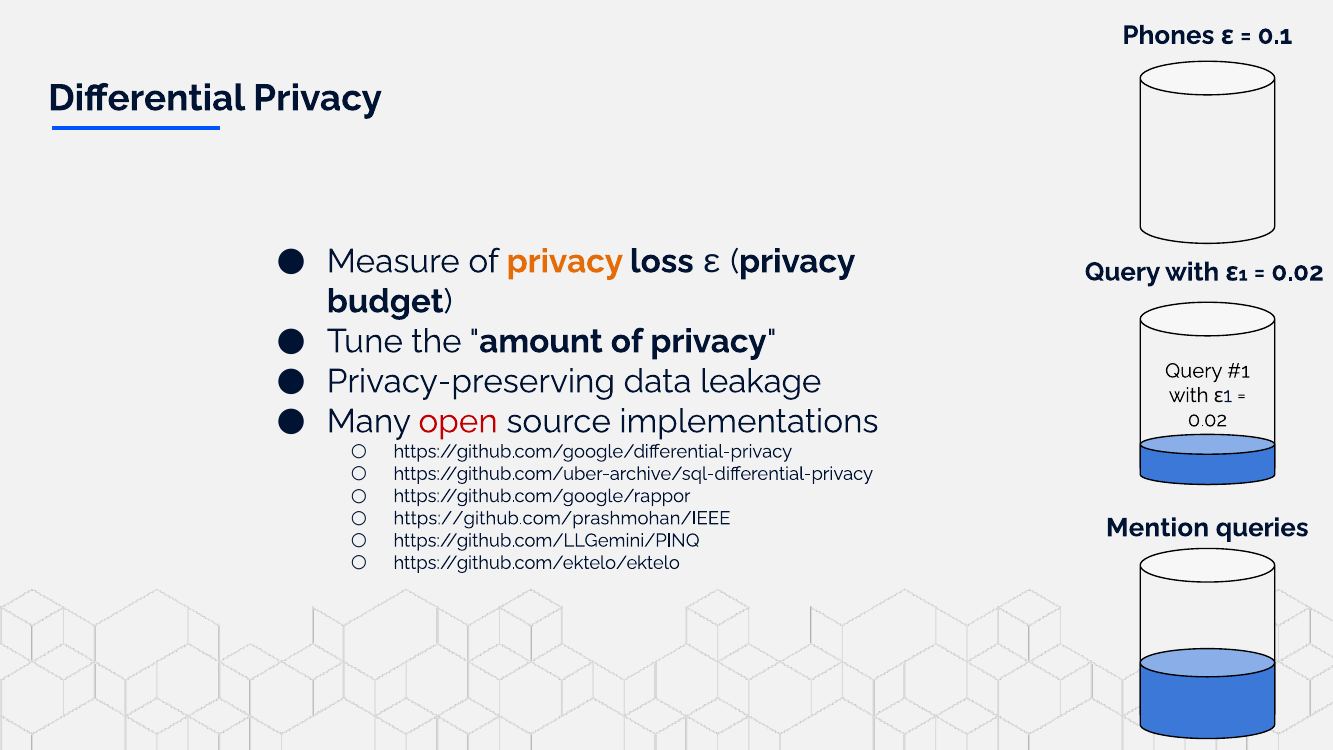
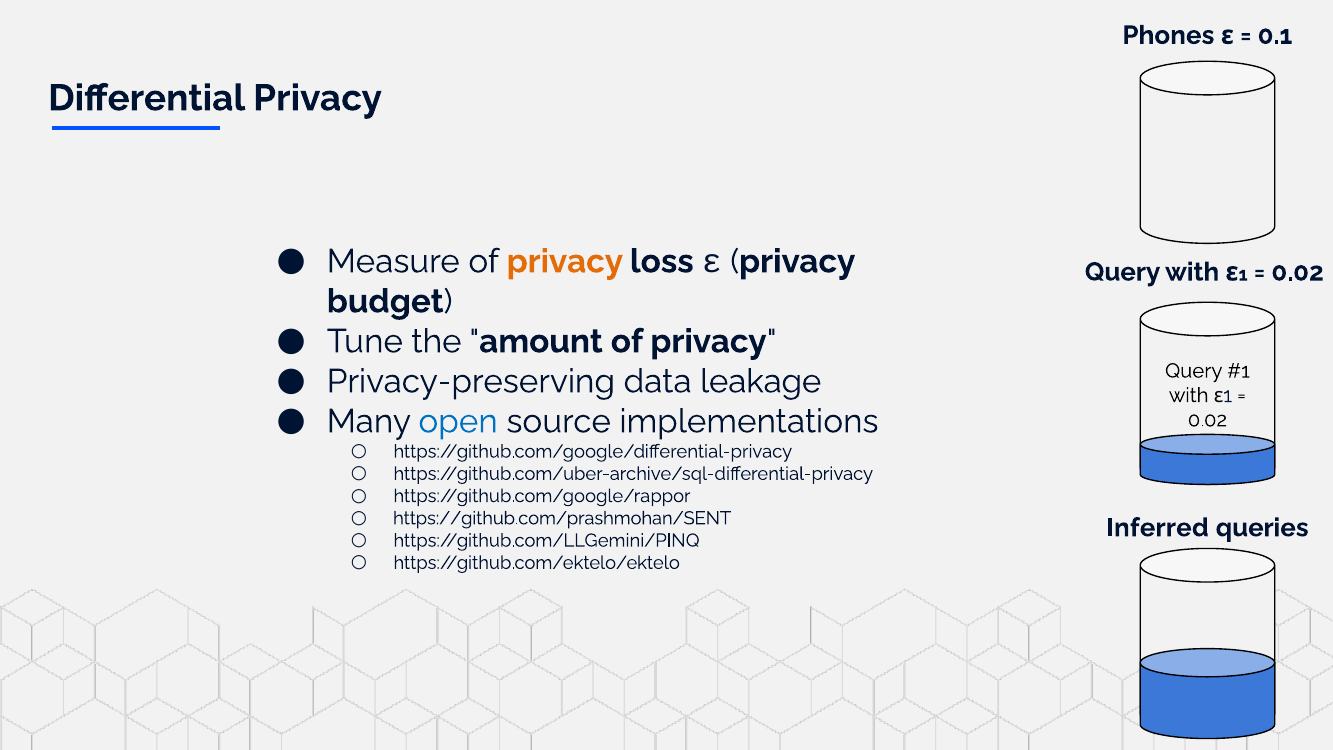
open colour: red -> blue
https://github.com/prashmohan/IEEE: https://github.com/prashmohan/IEEE -> https://github.com/prashmohan/SENT
Mention: Mention -> Inferred
